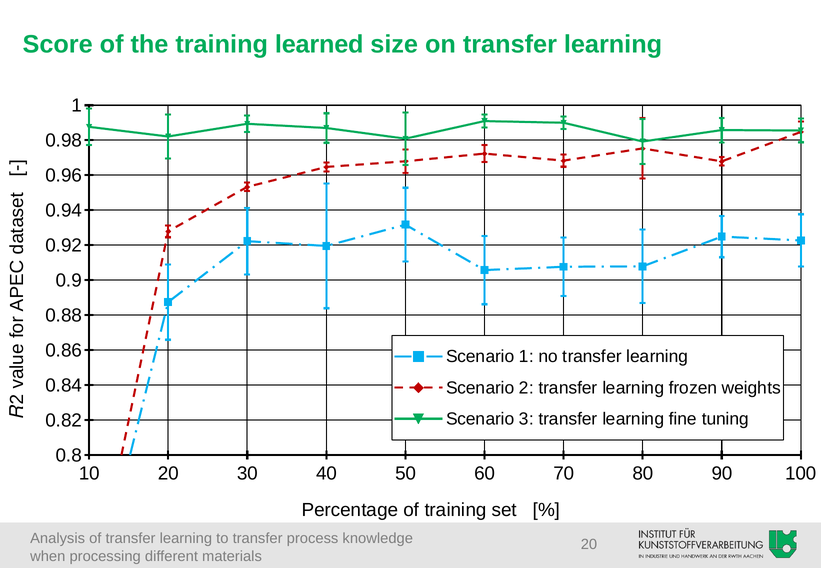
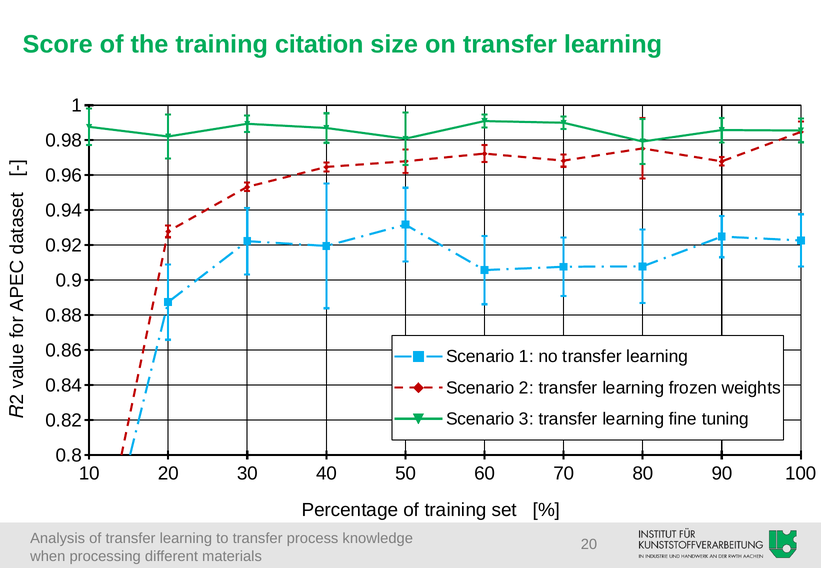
learned: learned -> citation
